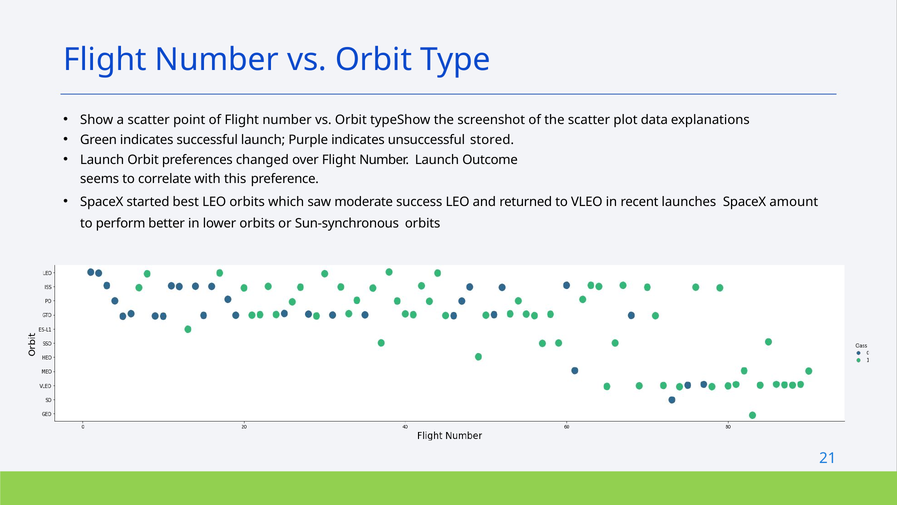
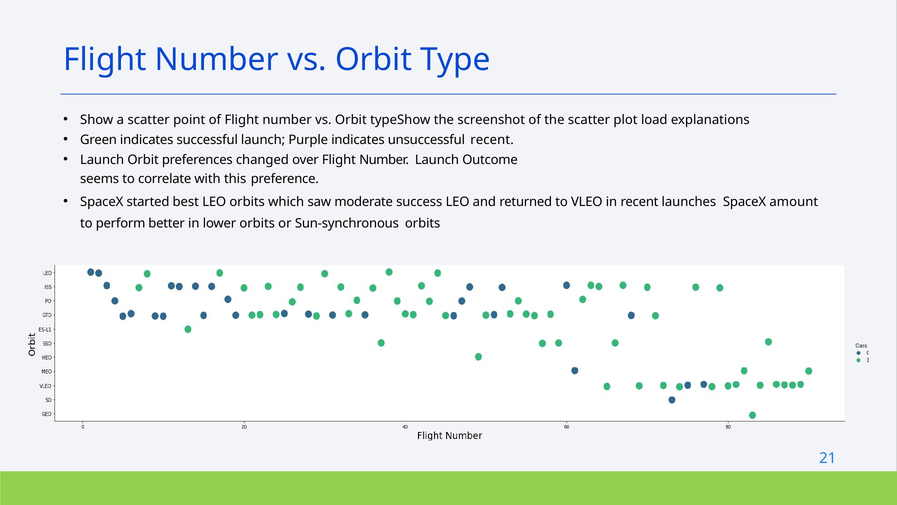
data: data -> load
unsuccessful stored: stored -> recent
